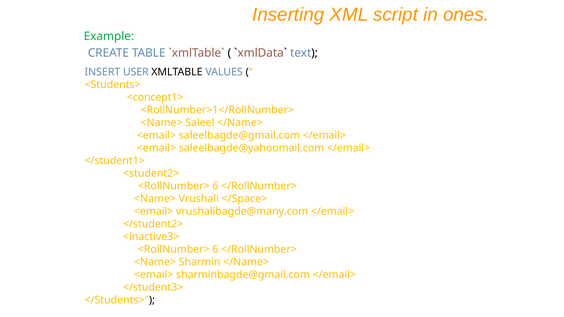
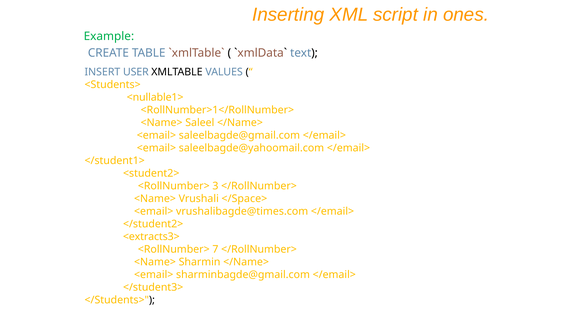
<concept1>: <concept1> -> <nullable1>
6 at (215, 186): 6 -> 3
vrushalibagde@many.com: vrushalibagde@many.com -> vrushalibagde@times.com
<inactive3>: <inactive3> -> <extracts3>
6 at (215, 250): 6 -> 7
